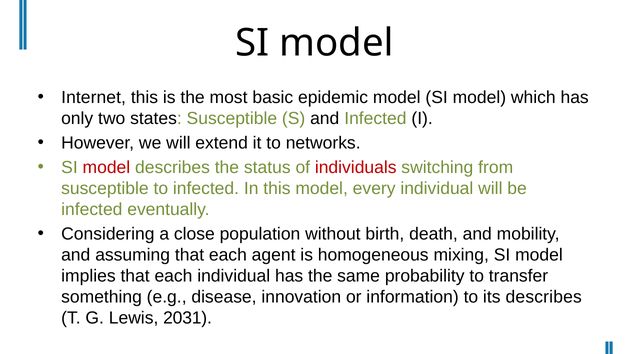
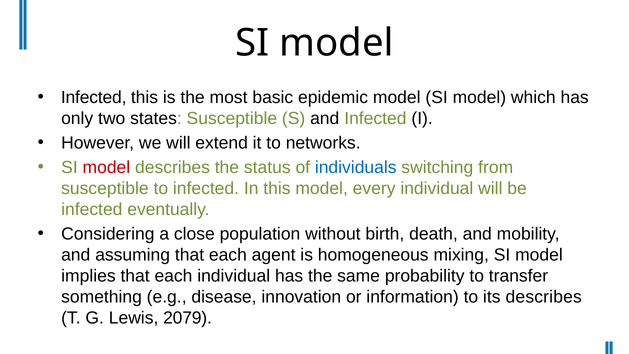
Internet at (94, 97): Internet -> Infected
individuals colour: red -> blue
2031: 2031 -> 2079
